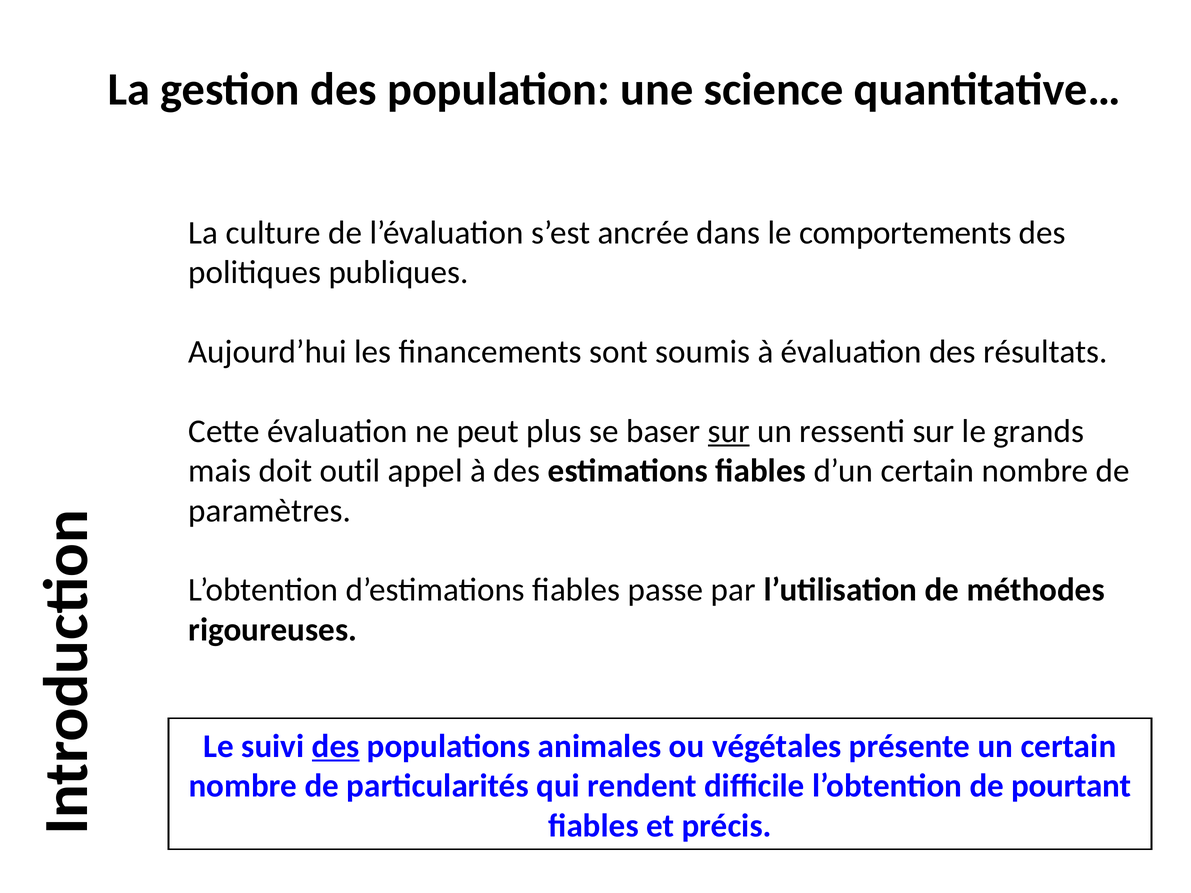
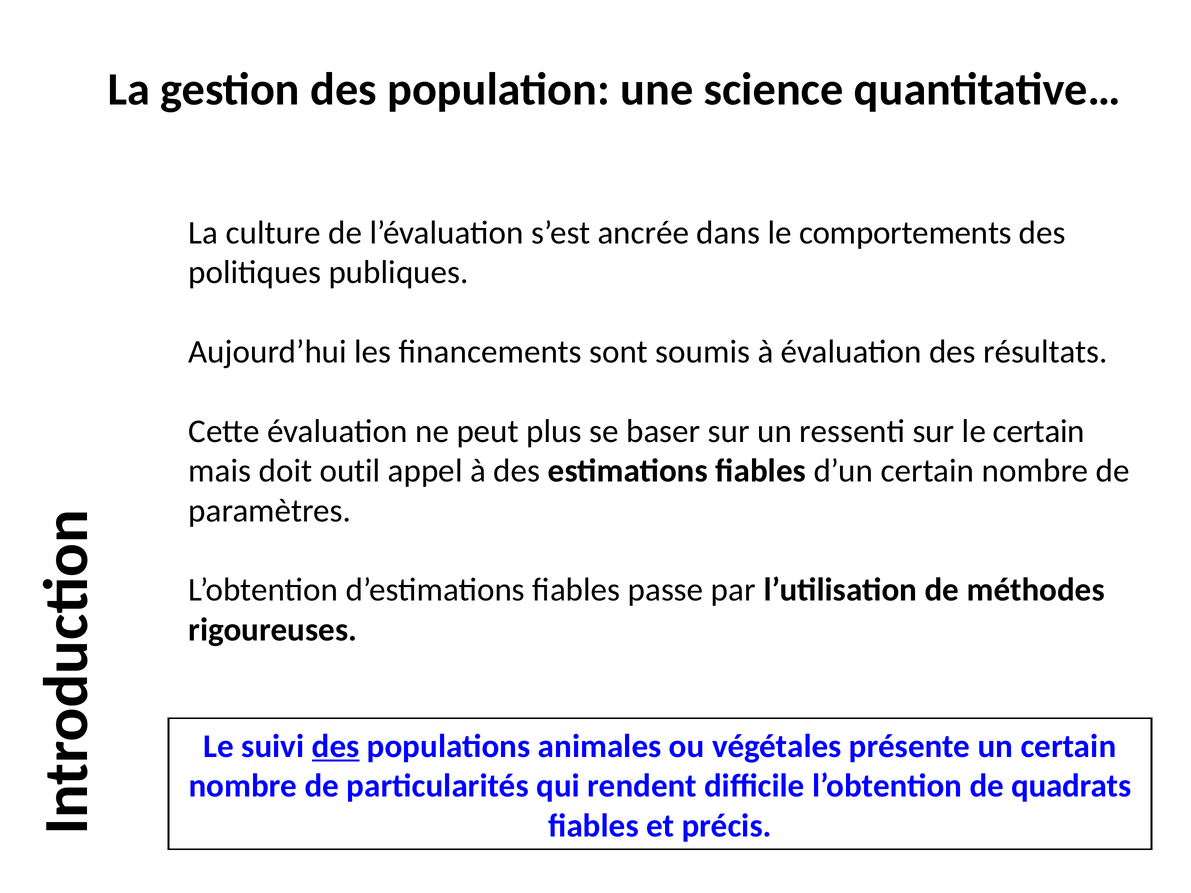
sur at (729, 431) underline: present -> none
le grands: grands -> certain
pourtant: pourtant -> quadrats
